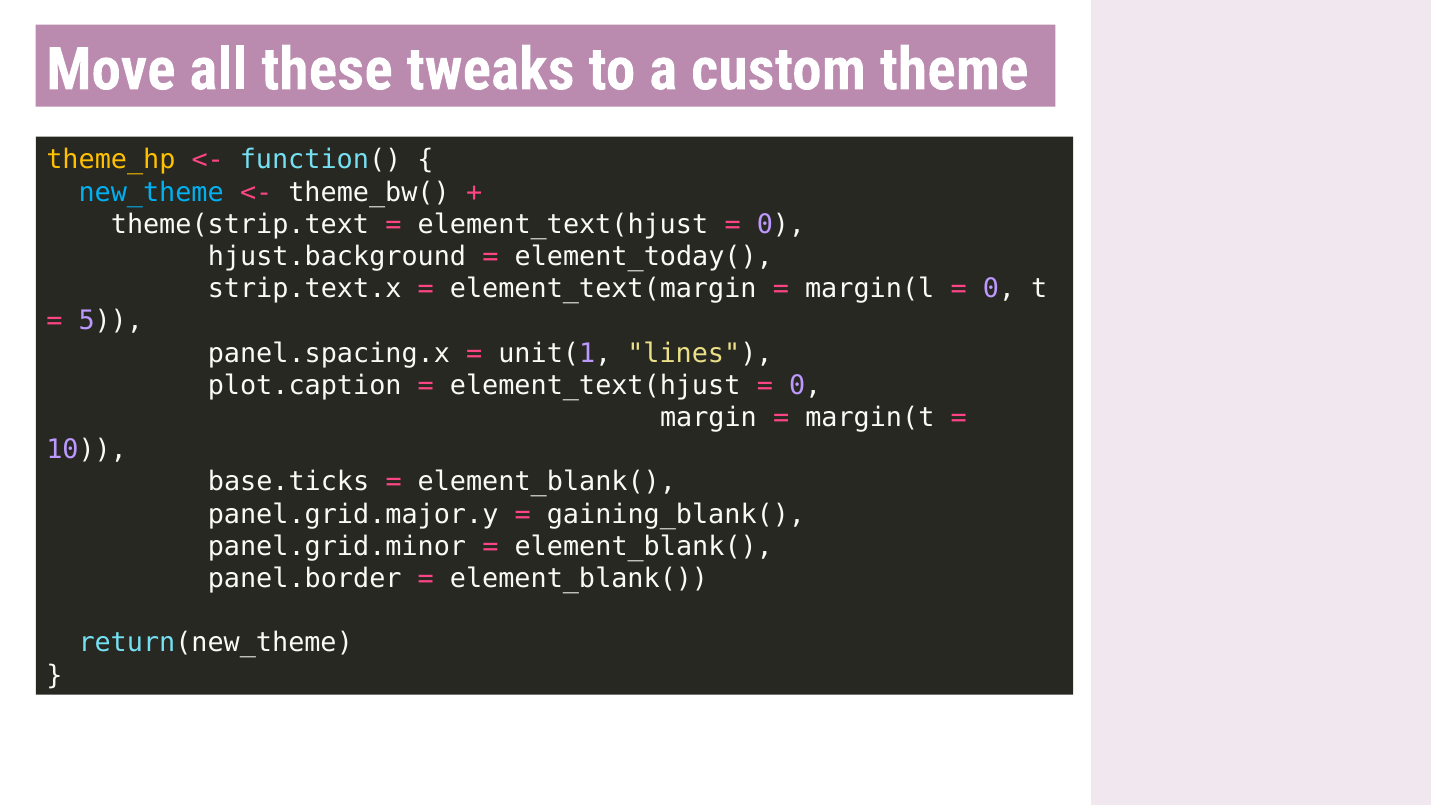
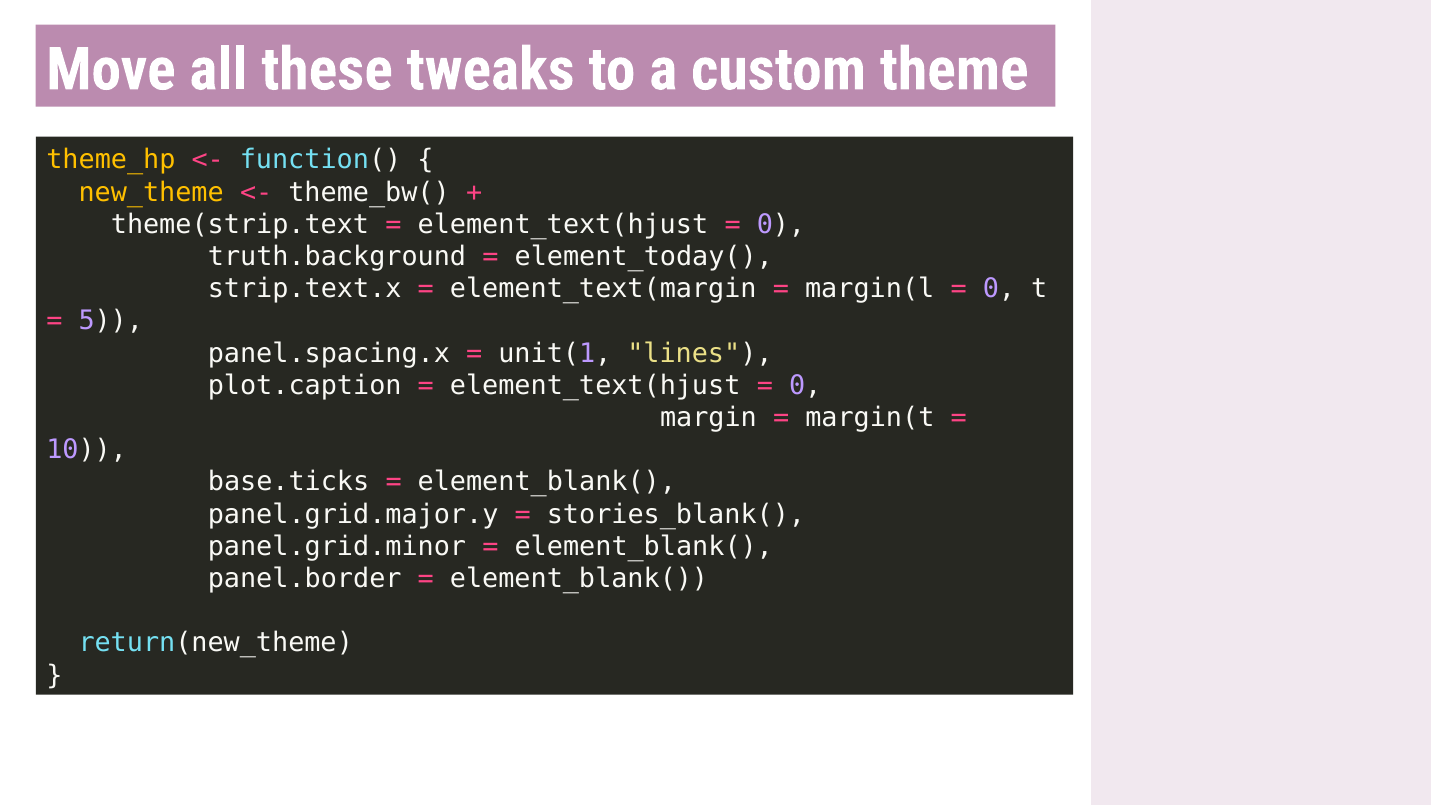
new_theme colour: light blue -> yellow
hjust.background: hjust.background -> truth.background
gaining_blank(: gaining_blank( -> stories_blank(
